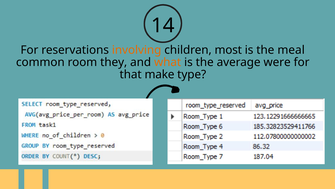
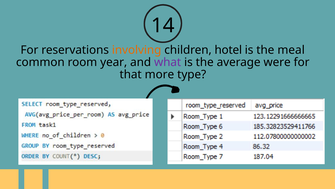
most: most -> hotel
they: they -> year
what colour: orange -> purple
make: make -> more
